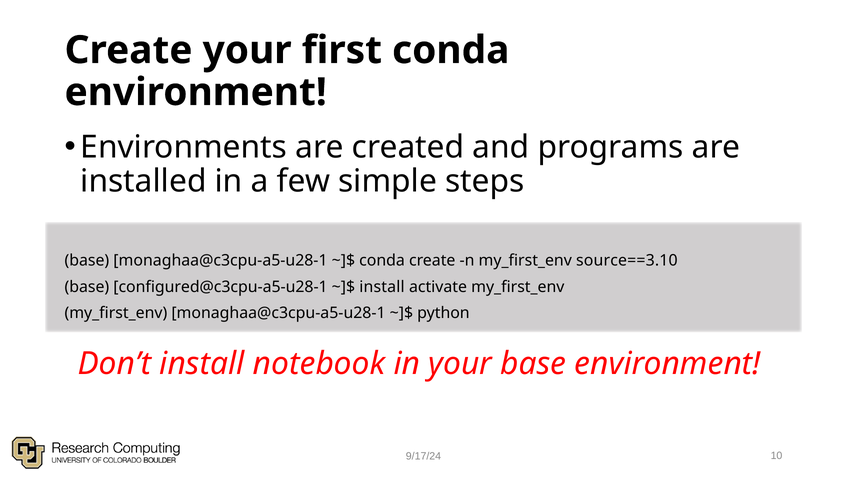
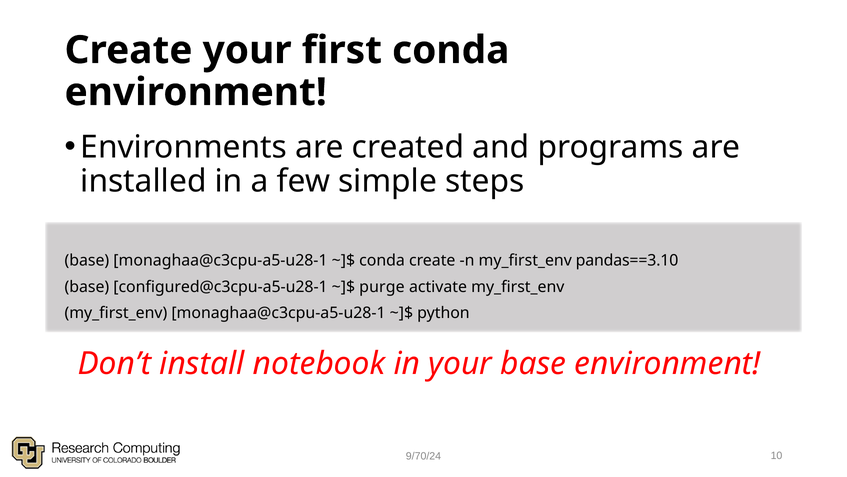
source==3.10: source==3.10 -> pandas==3.10
install at (382, 286): install -> purge
9/17/24: 9/17/24 -> 9/70/24
